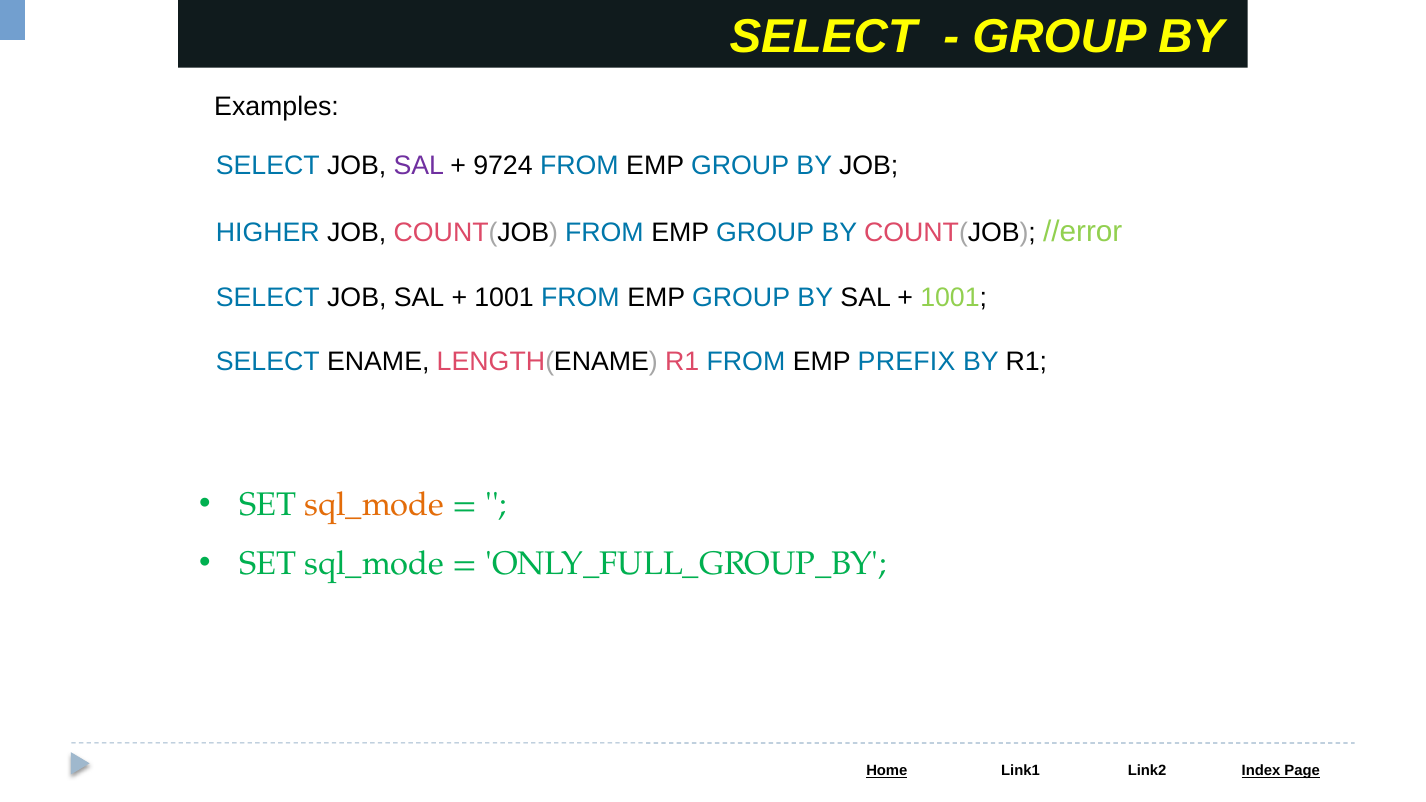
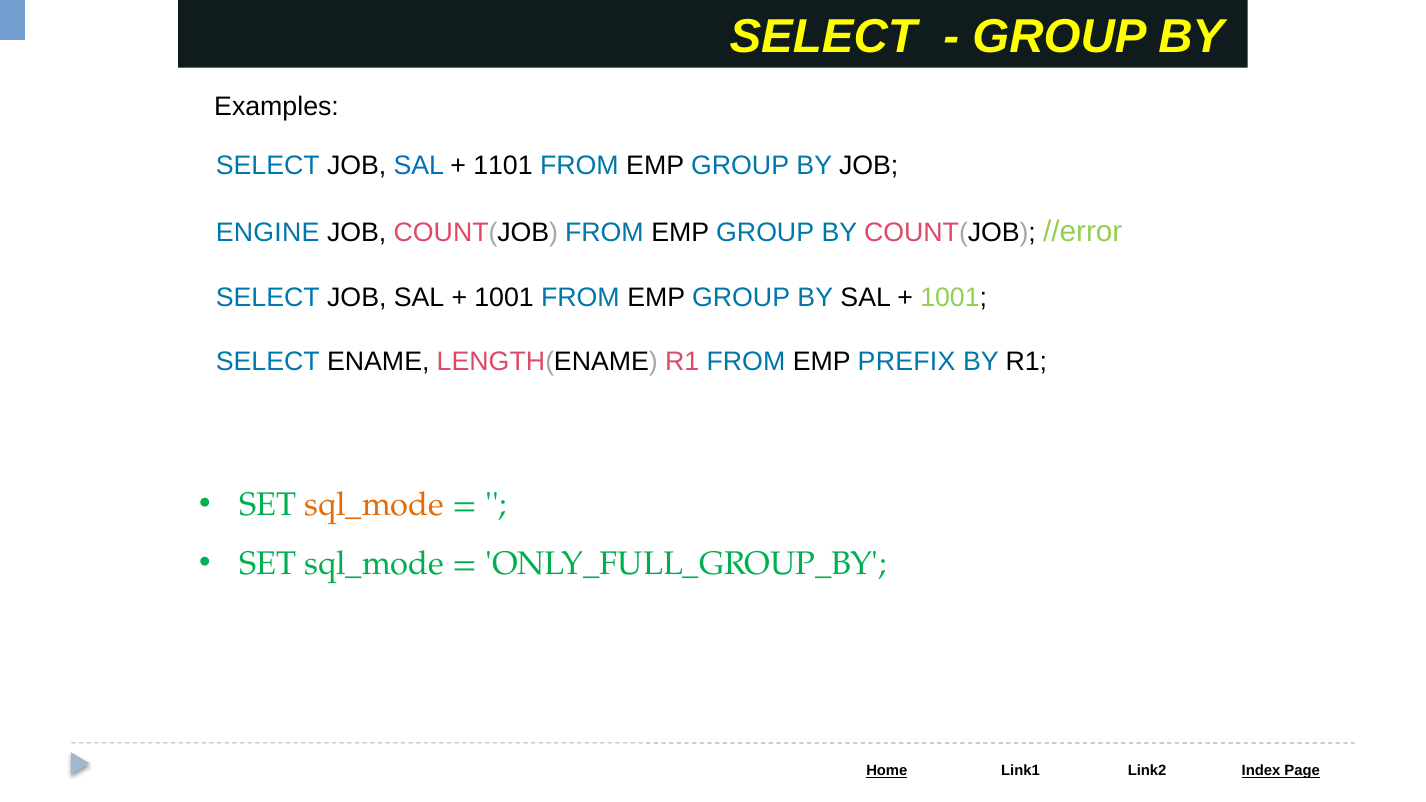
SAL at (419, 166) colour: purple -> blue
9724: 9724 -> 1101
HIGHER: HIGHER -> ENGINE
